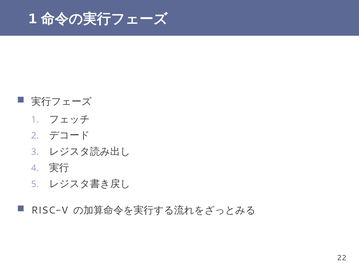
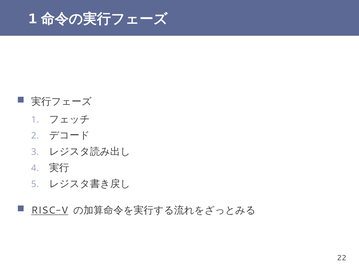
RISC-V underline: none -> present
